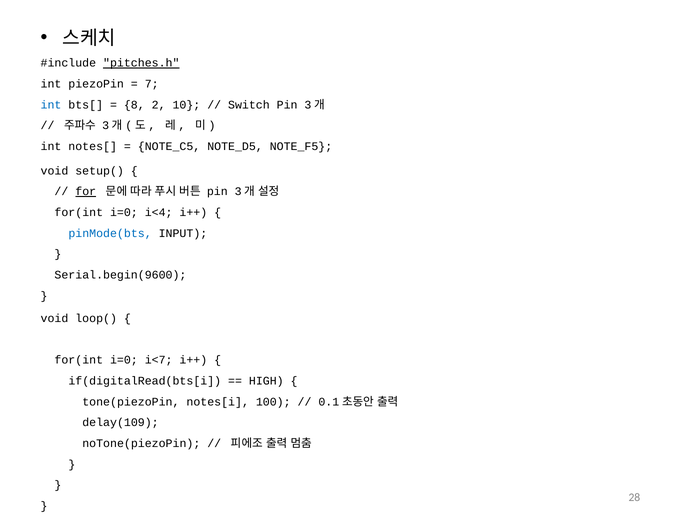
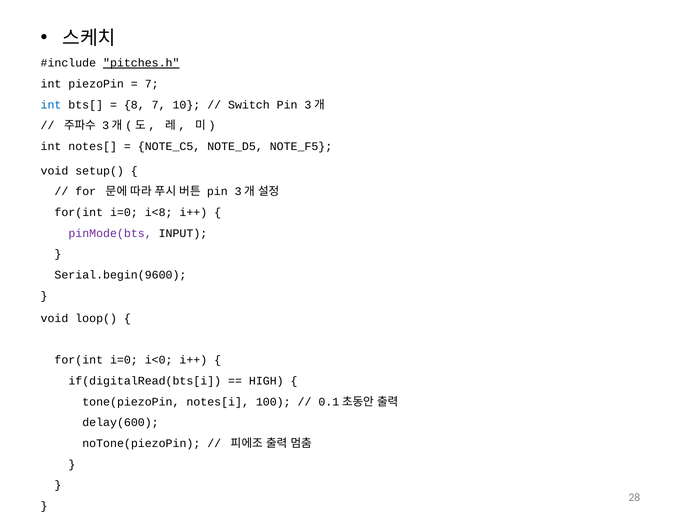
8 2: 2 -> 7
for underline: present -> none
i<4: i<4 -> i<8
pinMode(bts colour: blue -> purple
i<7: i<7 -> i<0
delay(109: delay(109 -> delay(600
